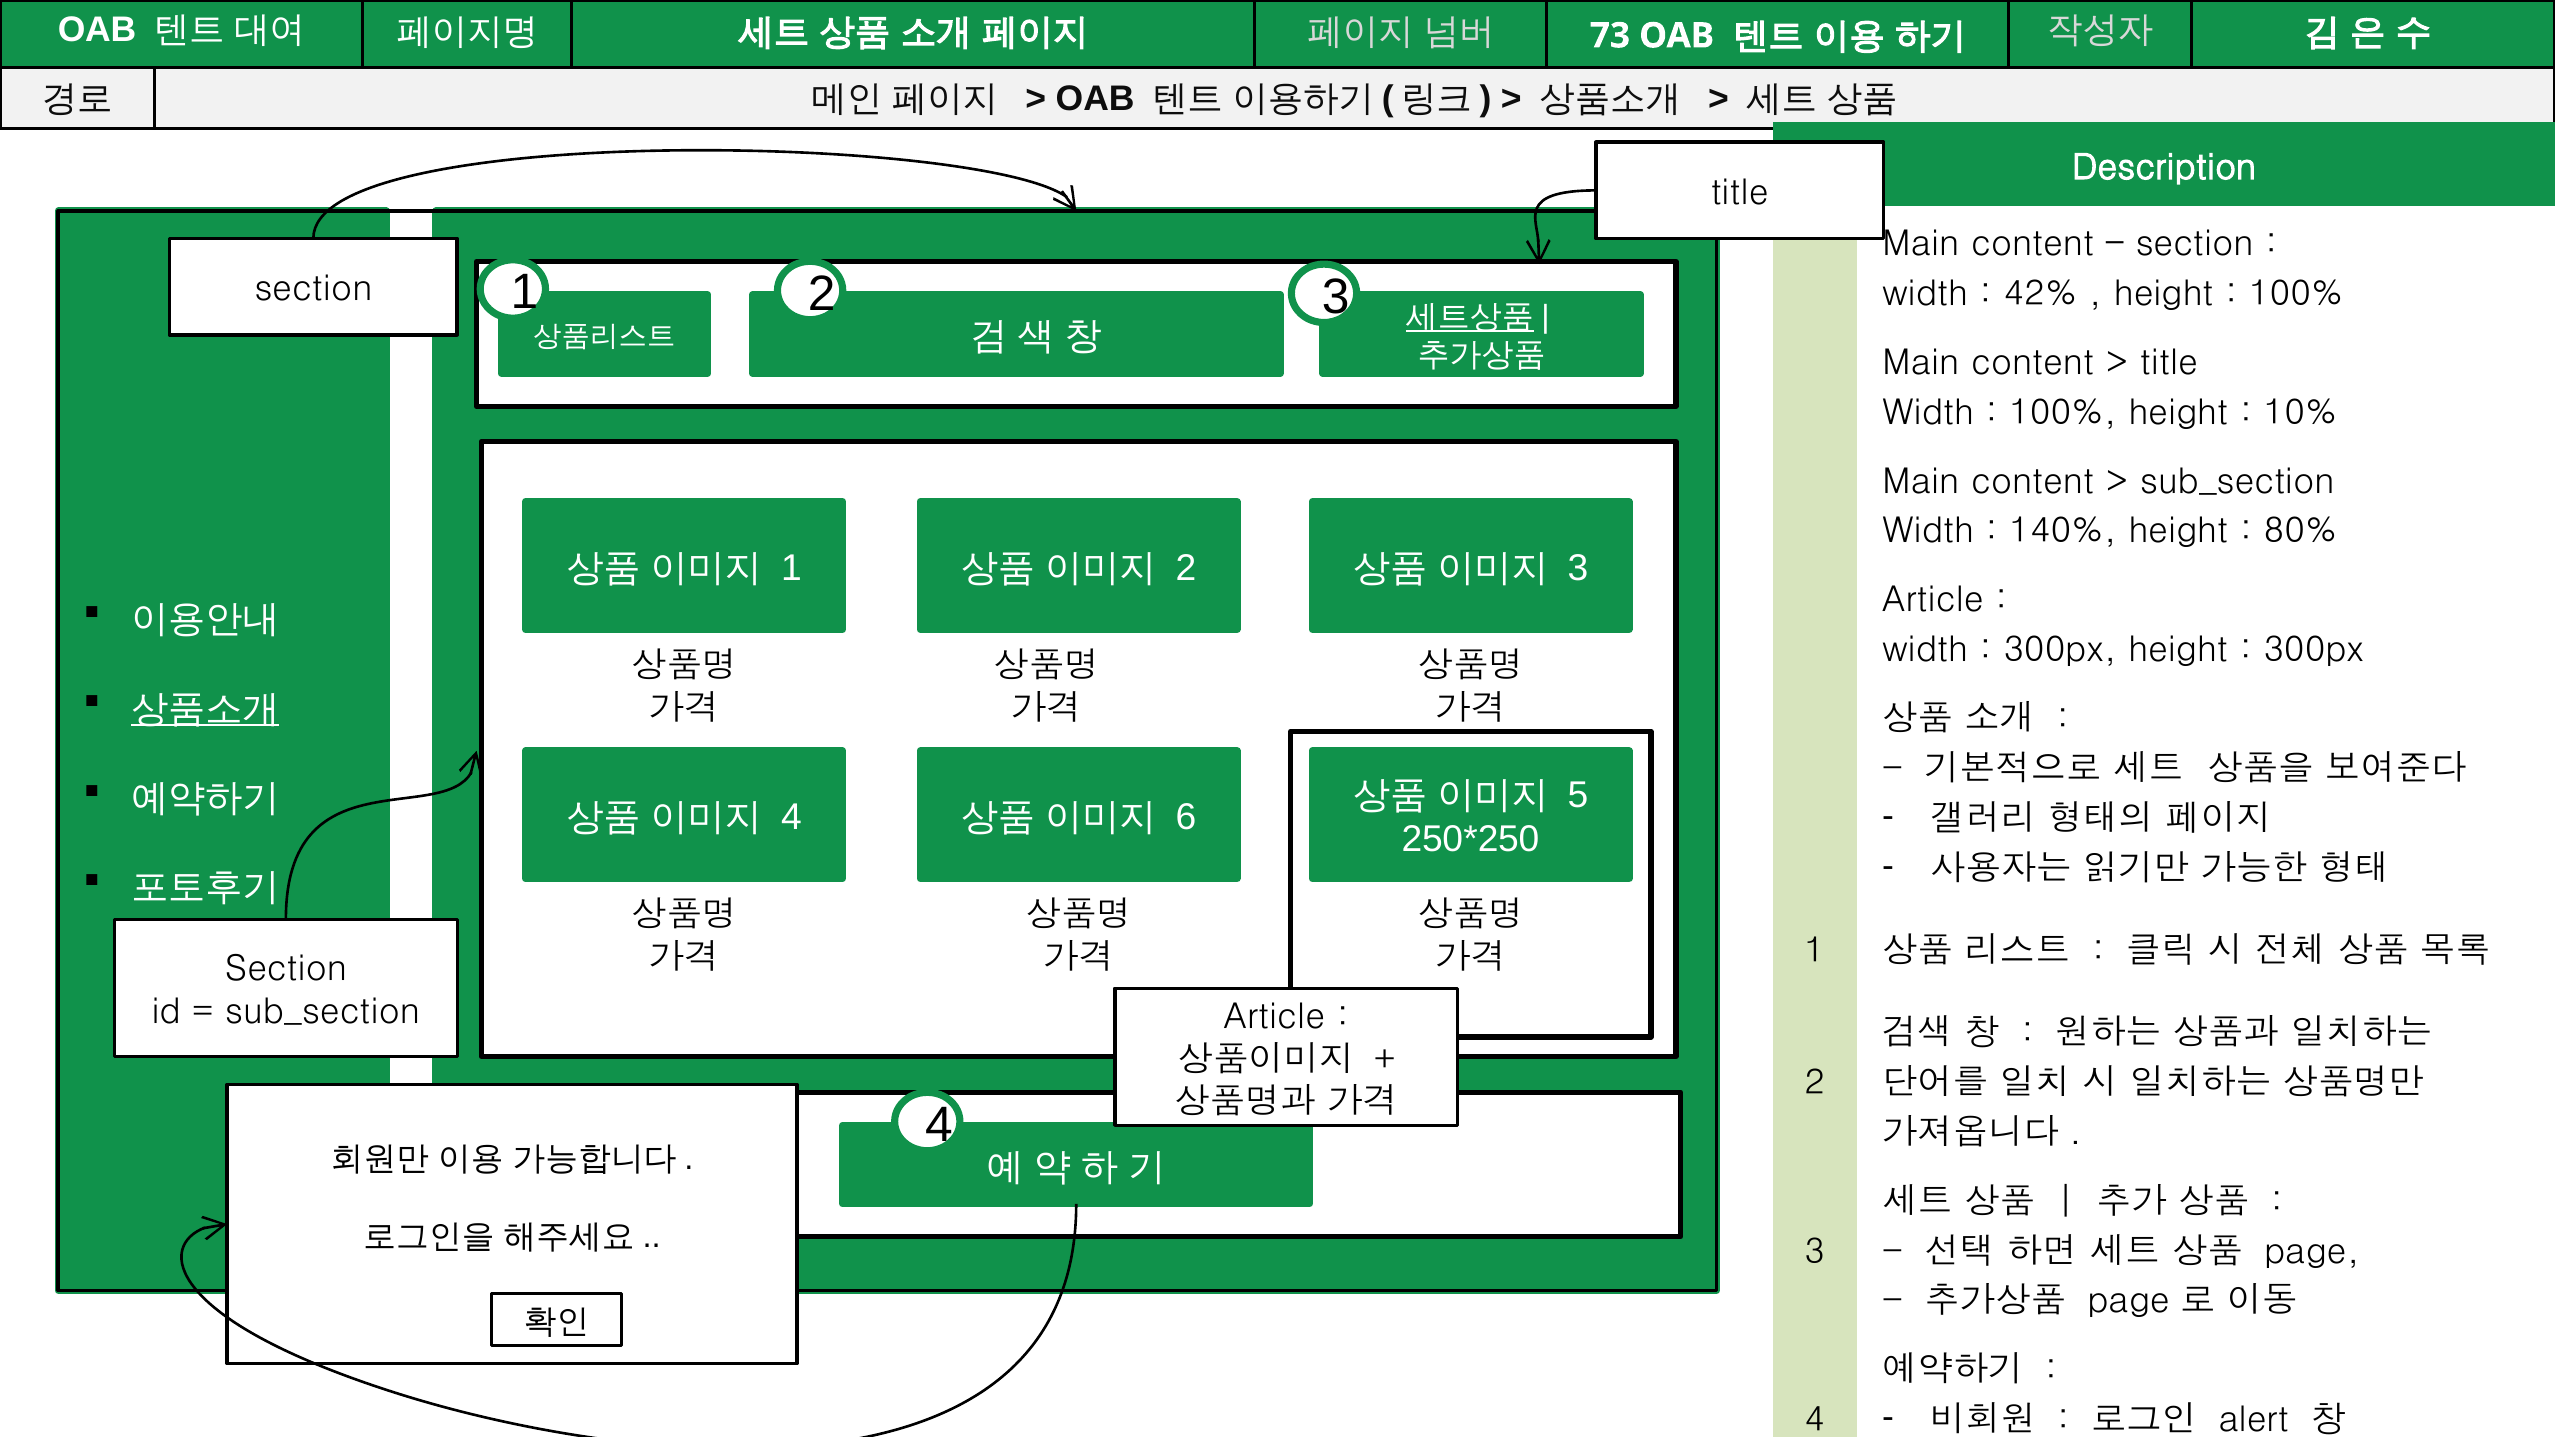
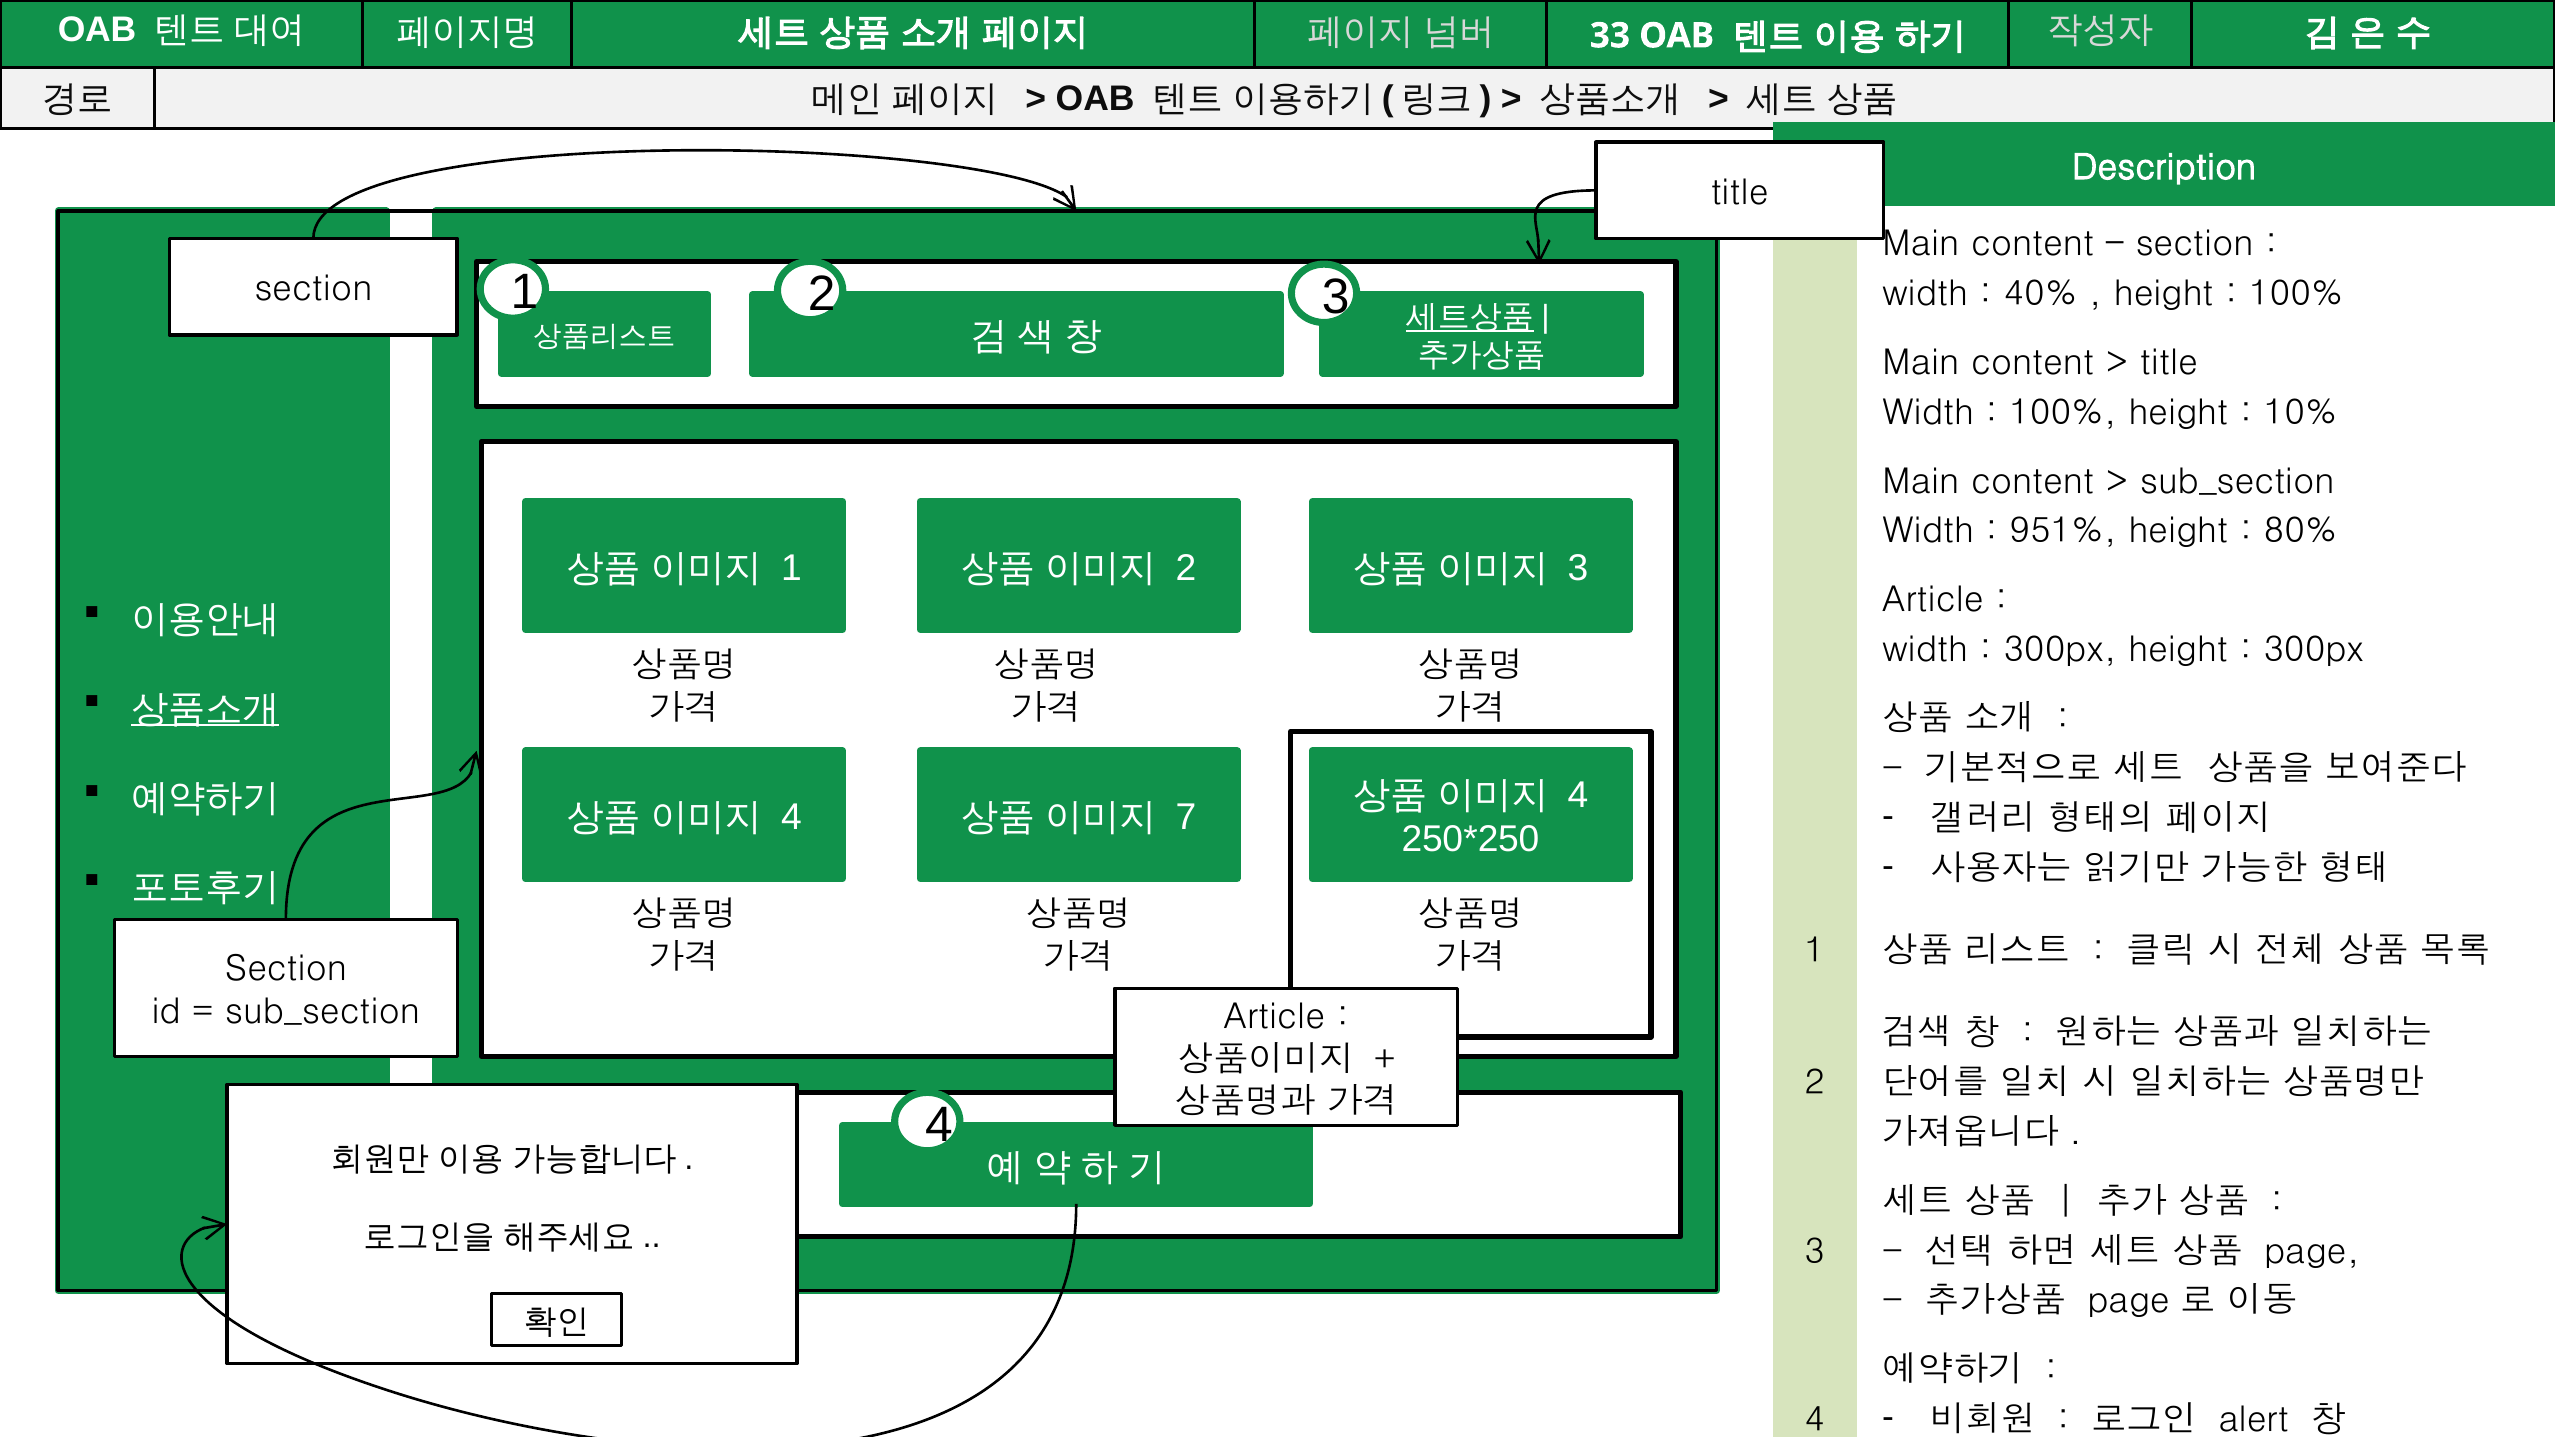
73: 73 -> 33
42%: 42% -> 40%
140%: 140% -> 951%
5 at (1578, 795): 5 -> 4
6: 6 -> 7
